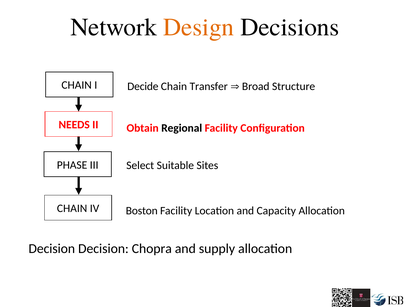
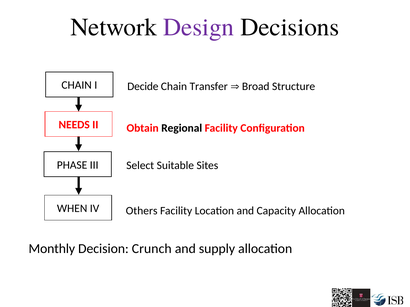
Design colour: orange -> purple
CHAIN at (72, 209): CHAIN -> WHEN
Boston: Boston -> Others
Decision at (52, 249): Decision -> Monthly
Chopra: Chopra -> Crunch
